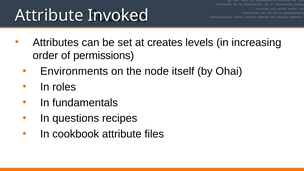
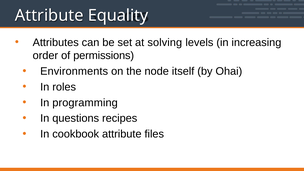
Invoked: Invoked -> Equality
creates: creates -> solving
fundamentals: fundamentals -> programming
